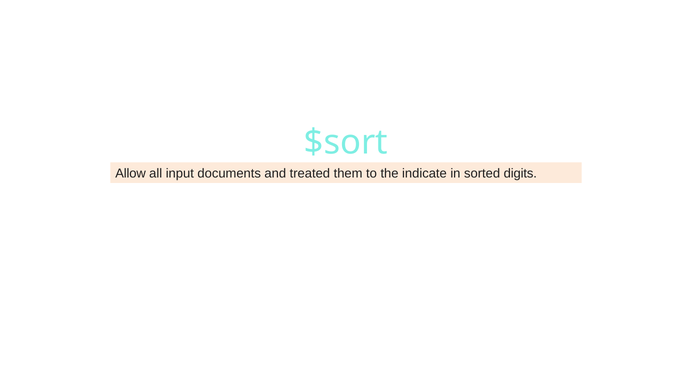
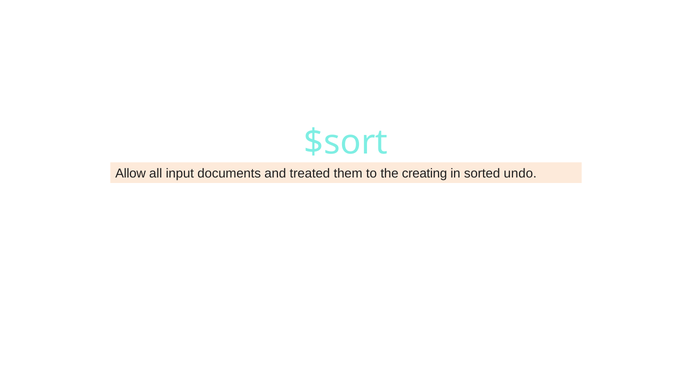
indicate: indicate -> creating
digits: digits -> undo
